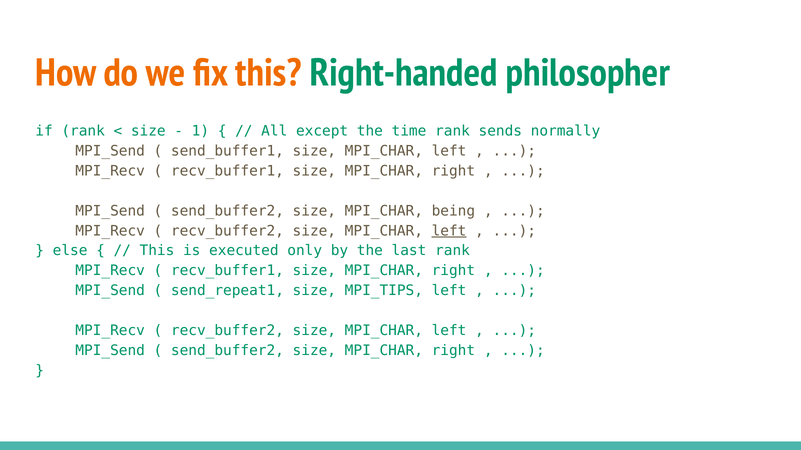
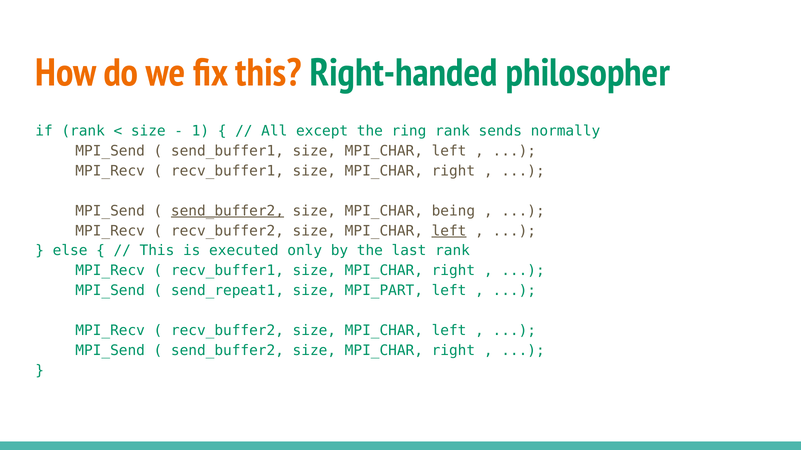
time: time -> ring
send_buffer2 at (227, 211) underline: none -> present
MPI_TIPS: MPI_TIPS -> MPI_PART
